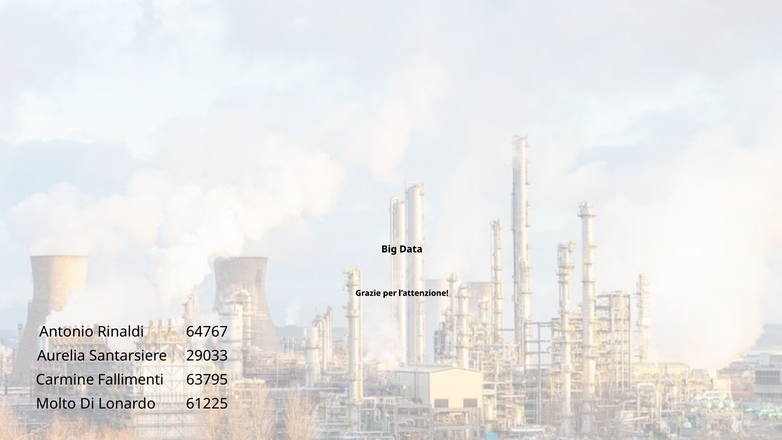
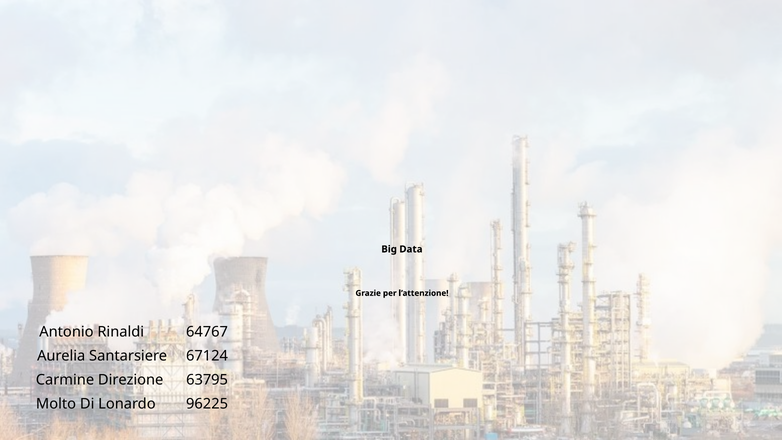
29033: 29033 -> 67124
Fallimenti: Fallimenti -> Direzione
61225: 61225 -> 96225
